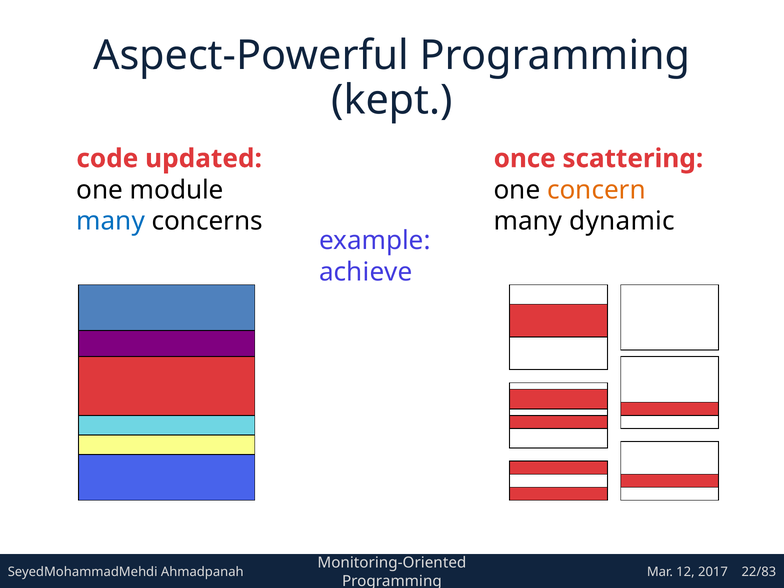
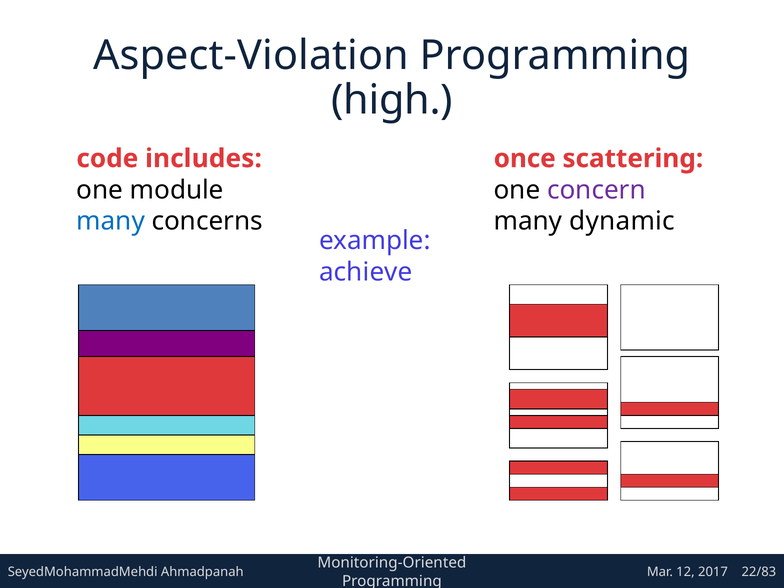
Aspect-Powerful: Aspect-Powerful -> Aspect-Violation
kept: kept -> high
updated: updated -> includes
concern colour: orange -> purple
